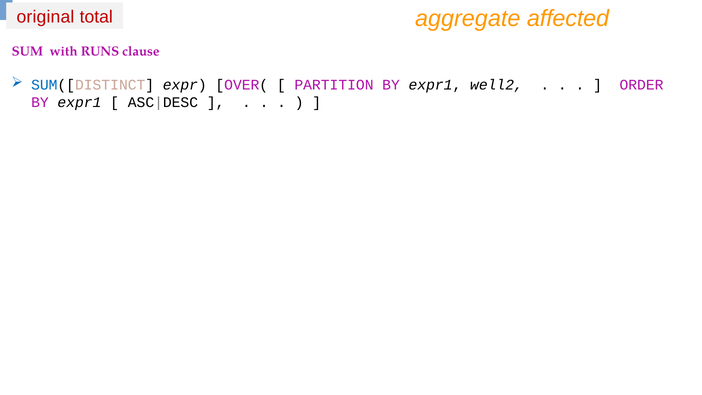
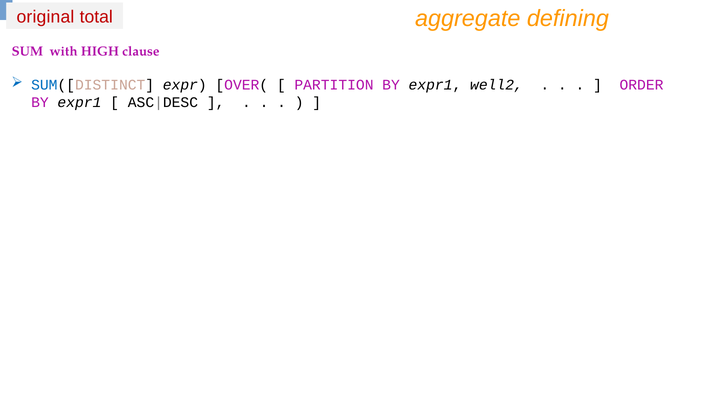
affected: affected -> defining
RUNS: RUNS -> HIGH
